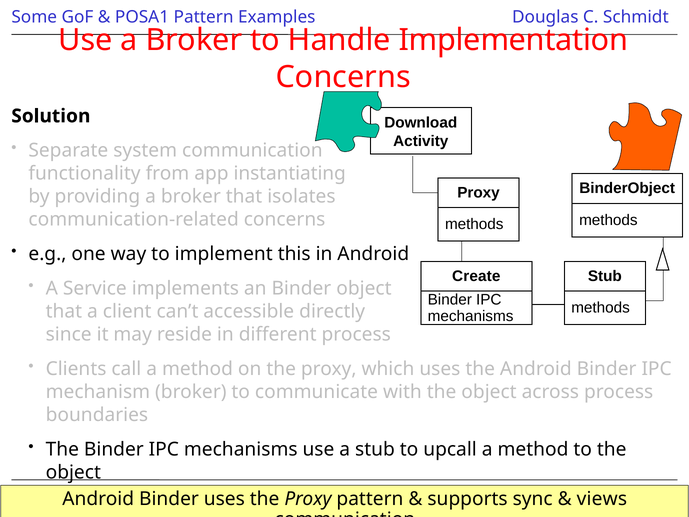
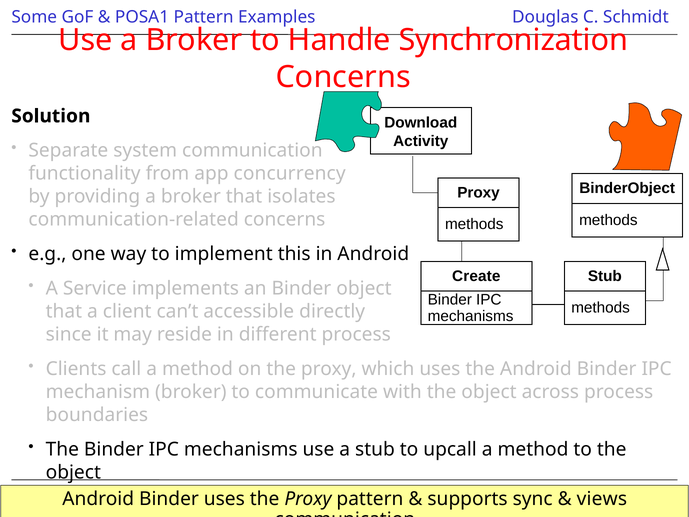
Implementation: Implementation -> Synchronization
instantiating: instantiating -> concurrency
